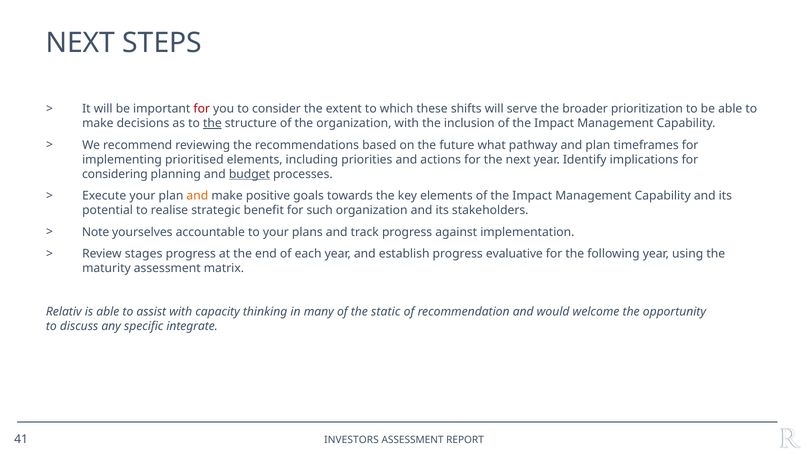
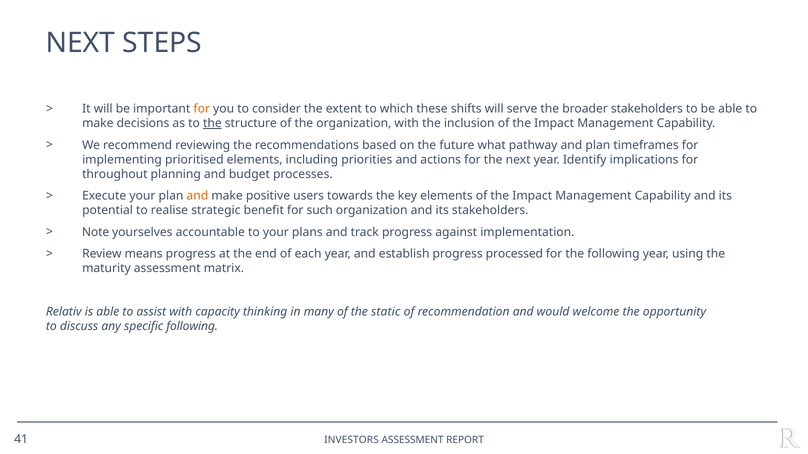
for at (202, 109) colour: red -> orange
broader prioritization: prioritization -> stakeholders
considering: considering -> throughout
budget underline: present -> none
goals: goals -> users
stages: stages -> means
evaluative: evaluative -> processed
specific integrate: integrate -> following
